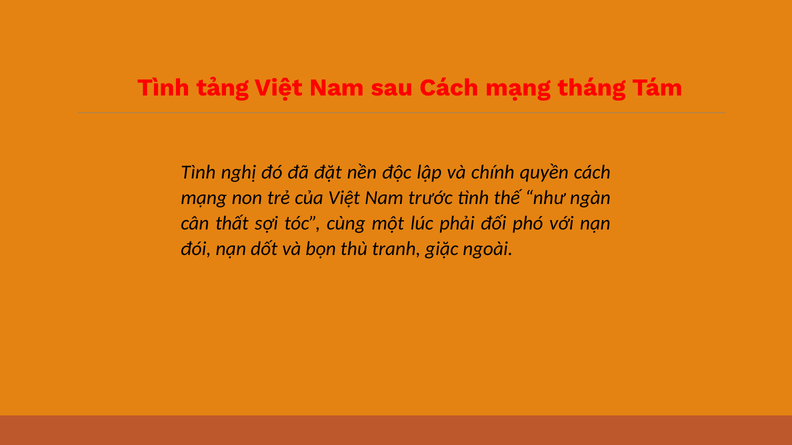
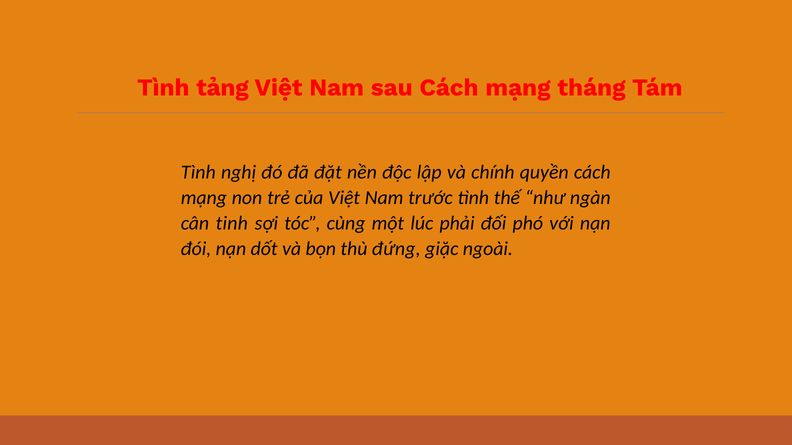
thất: thất -> tinh
tranh: tranh -> đứng
